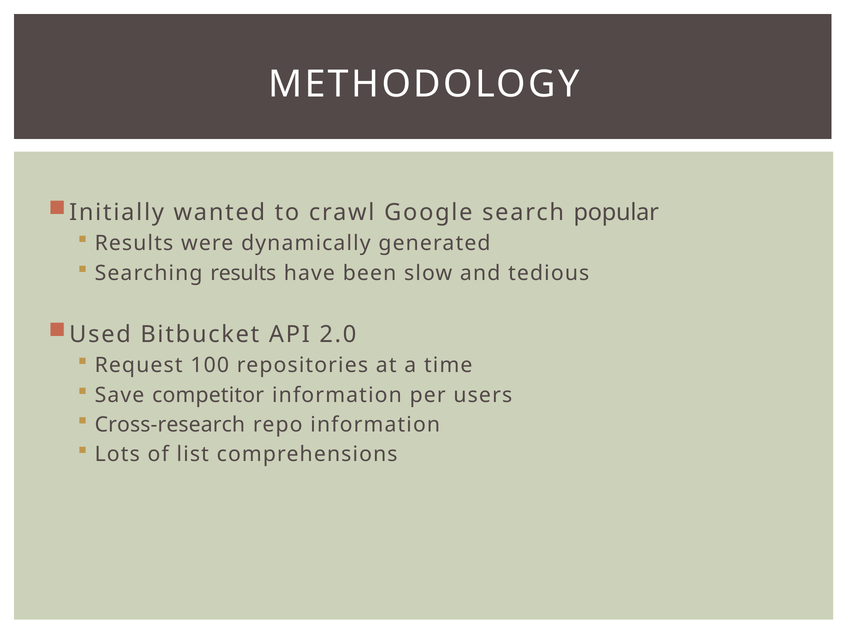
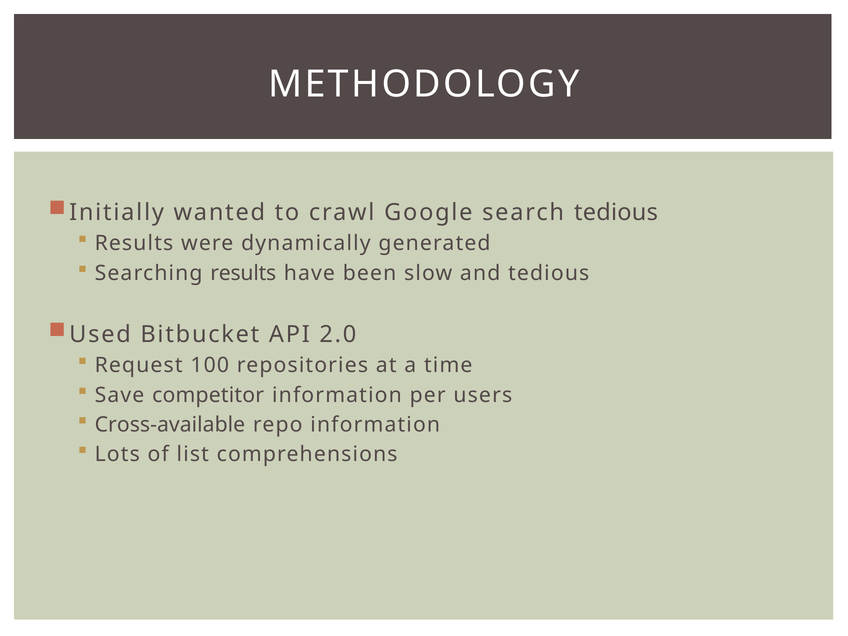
search popular: popular -> tedious
Cross-research: Cross-research -> Cross-available
